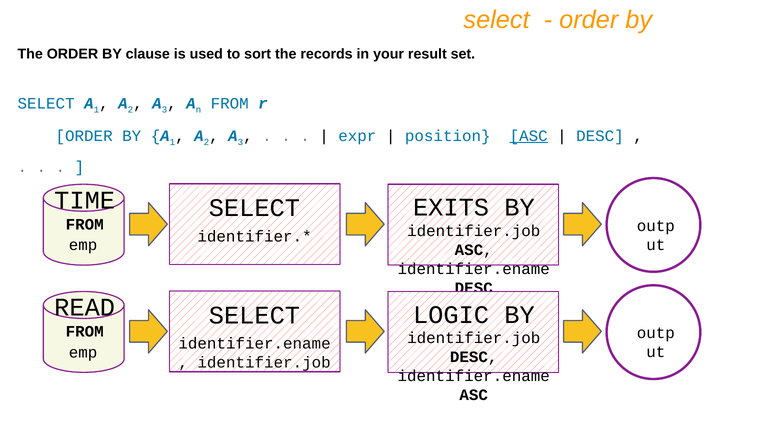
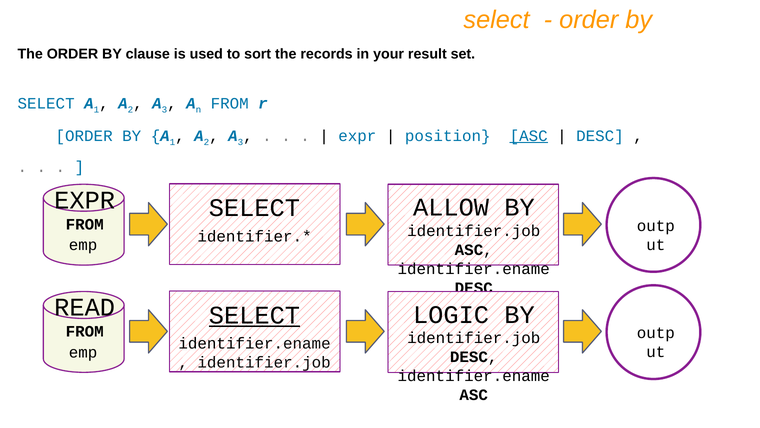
TIME at (85, 200): TIME -> EXPR
EXITS: EXITS -> ALLOW
SELECT at (254, 315) underline: none -> present
